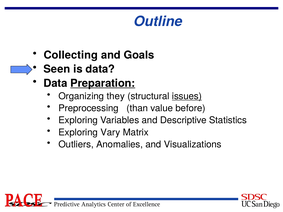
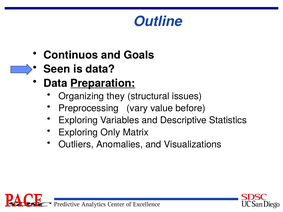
Collecting: Collecting -> Continuos
issues underline: present -> none
than: than -> vary
Vary: Vary -> Only
